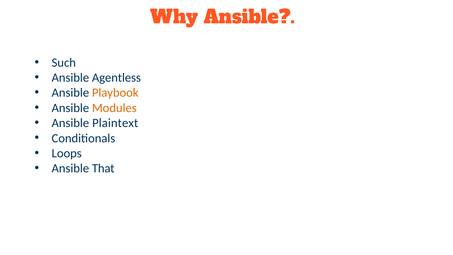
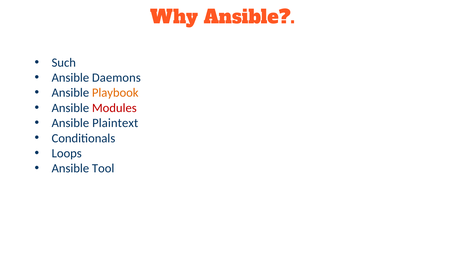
Agentless: Agentless -> Daemons
Modules colour: orange -> red
That: That -> Tool
